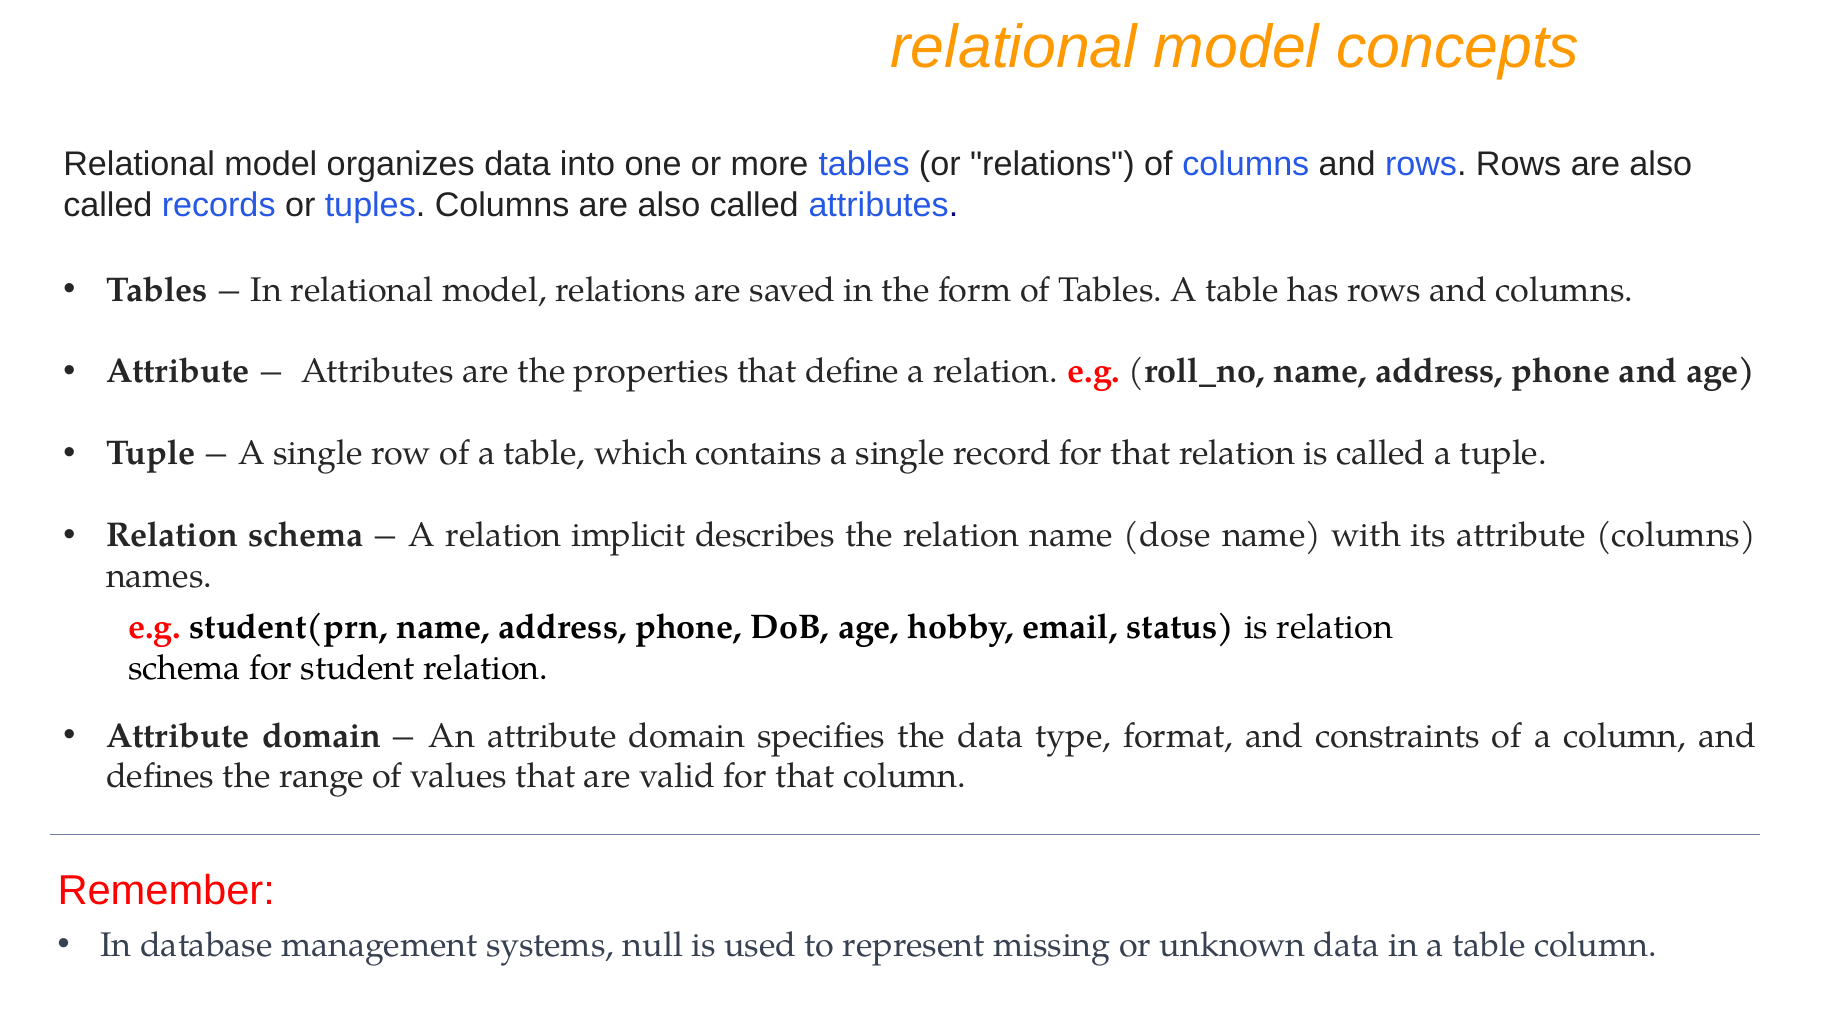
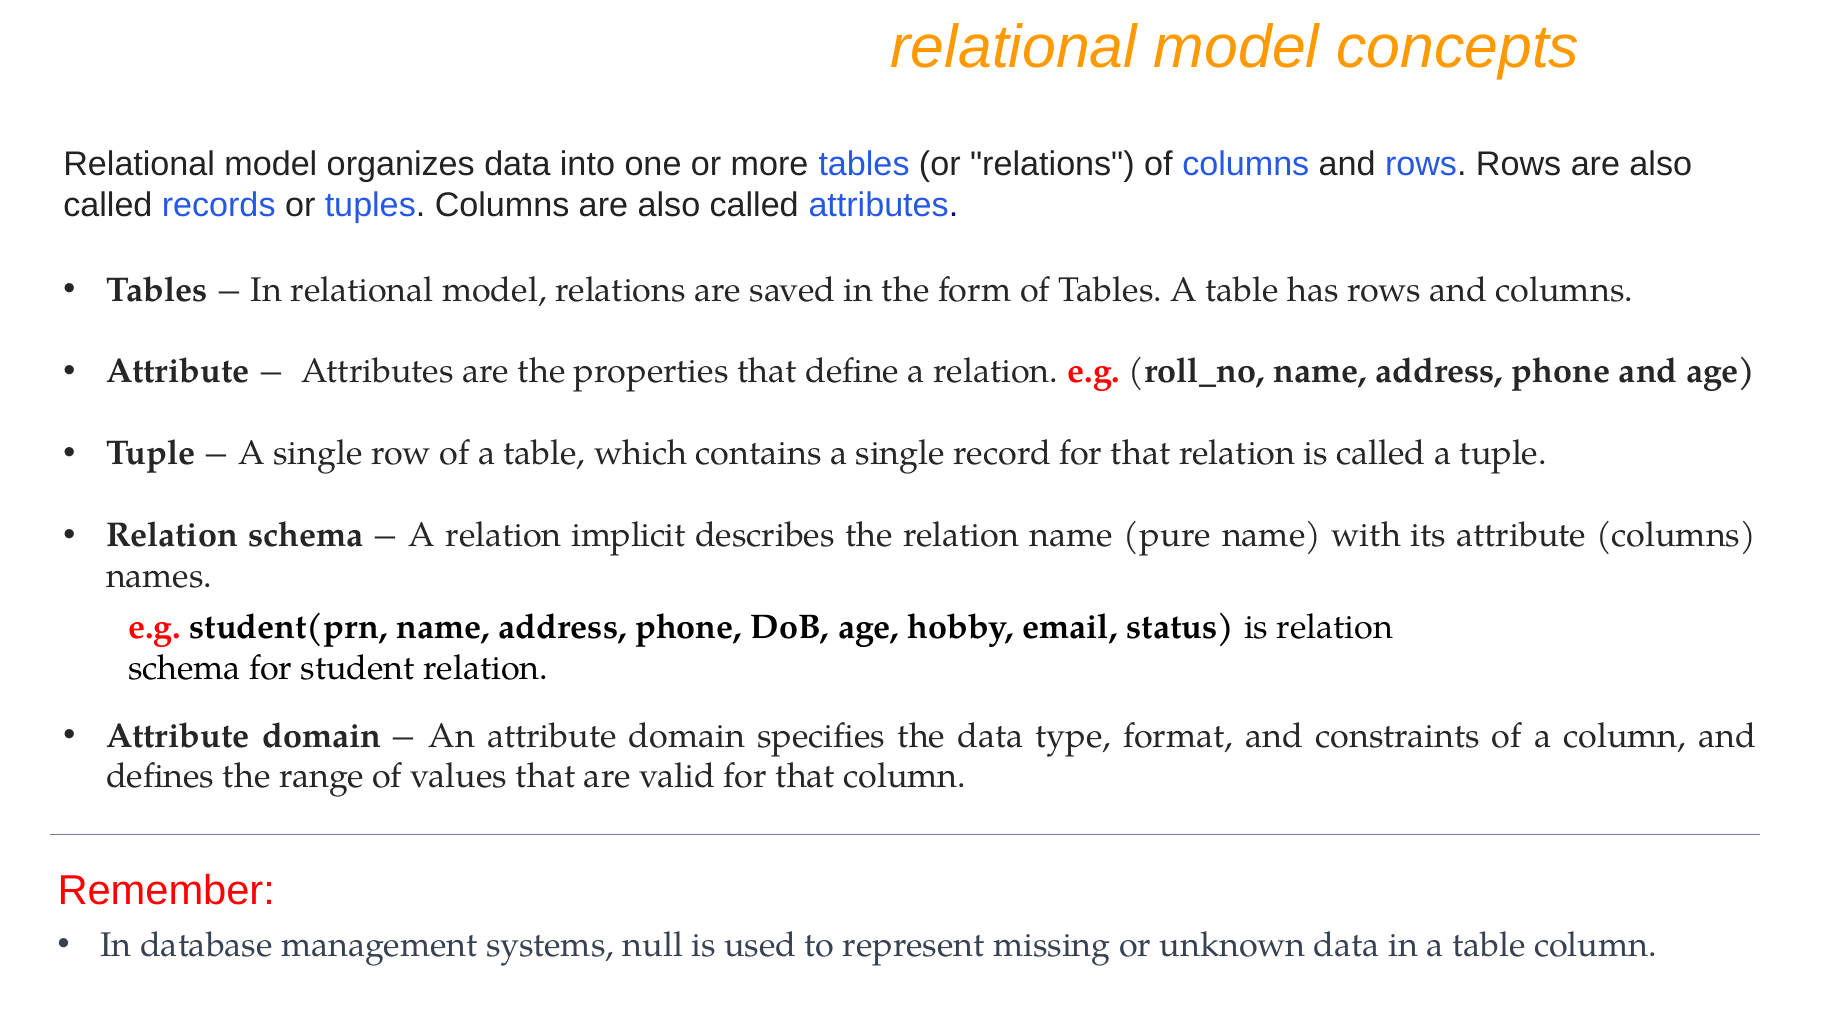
dose: dose -> pure
